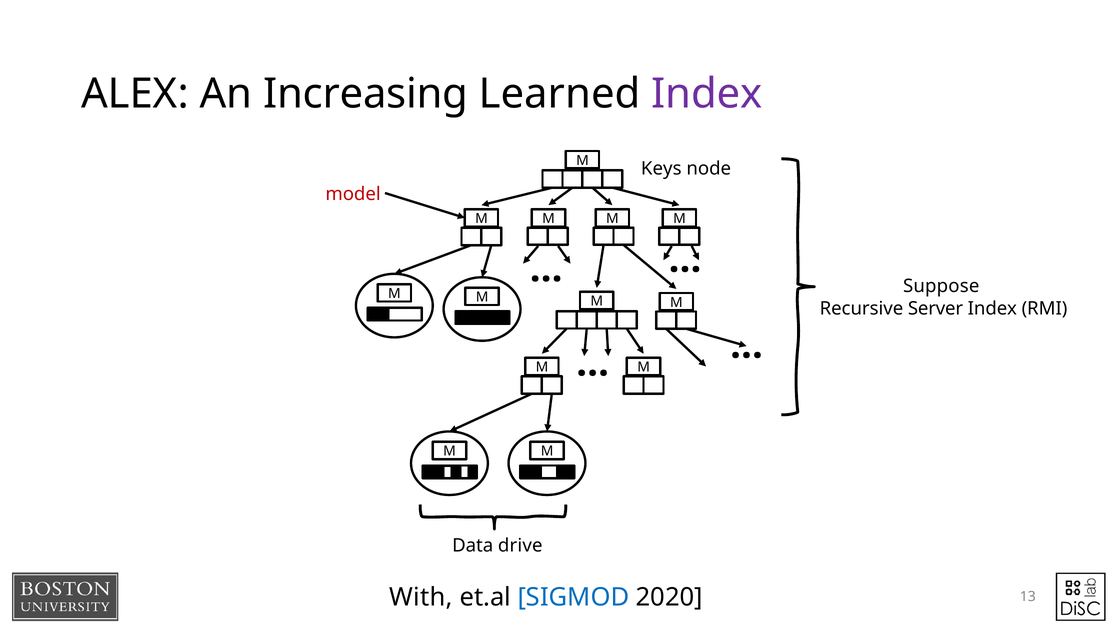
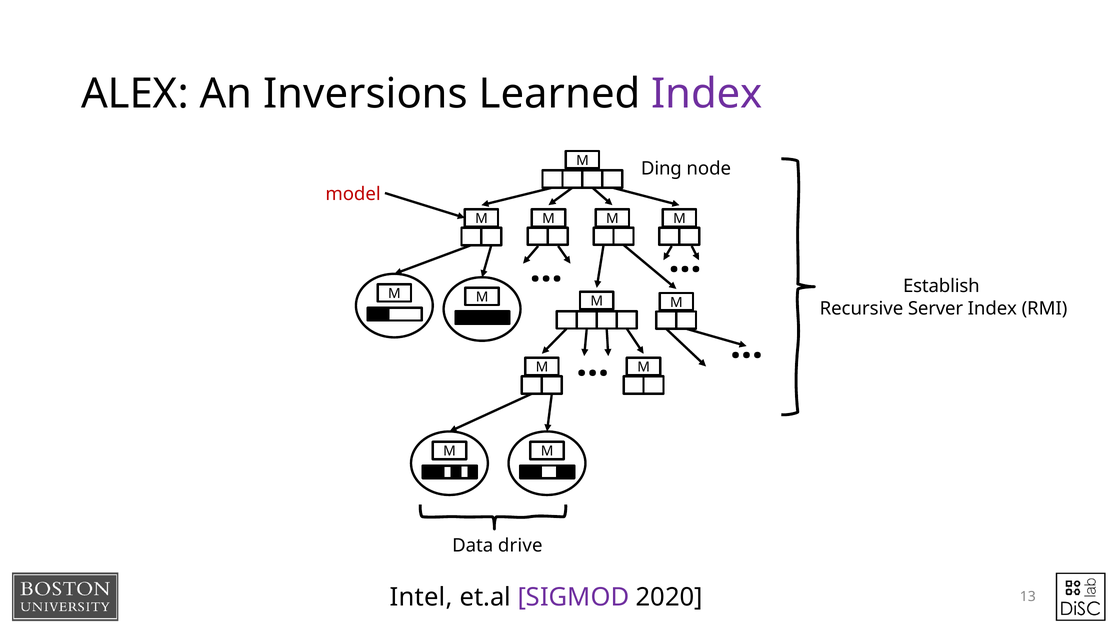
Increasing: Increasing -> Inversions
Keys: Keys -> Ding
Suppose: Suppose -> Establish
With: With -> Intel
SIGMOD colour: blue -> purple
